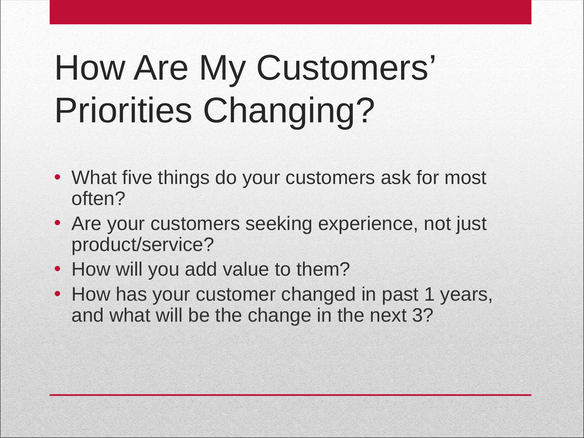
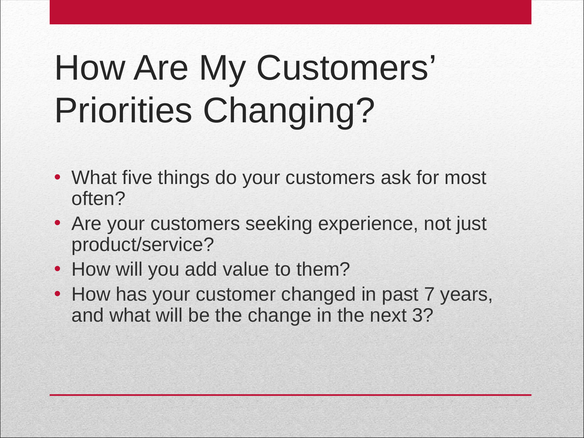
1: 1 -> 7
